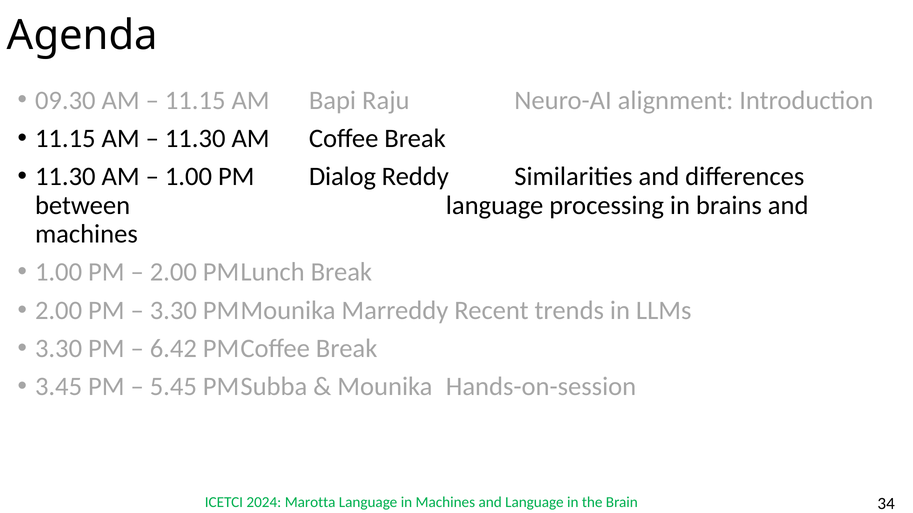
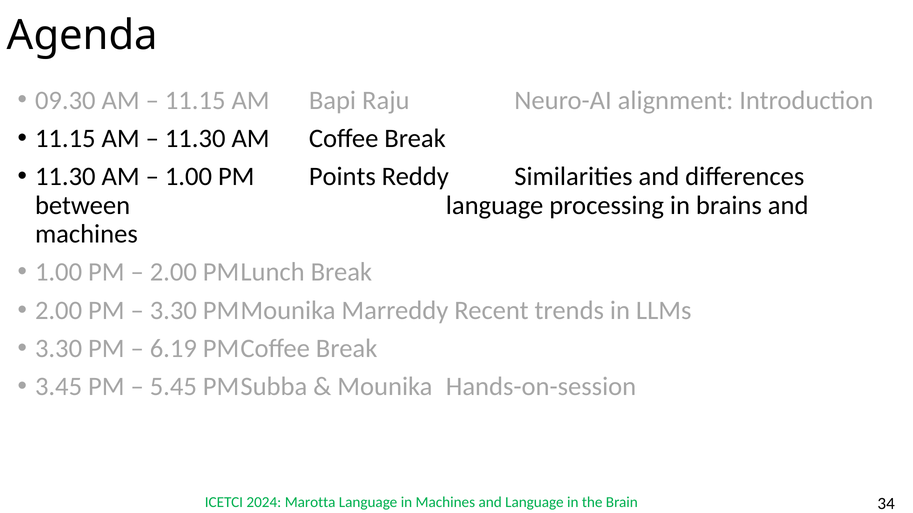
Dialog: Dialog -> Points
6.42: 6.42 -> 6.19
